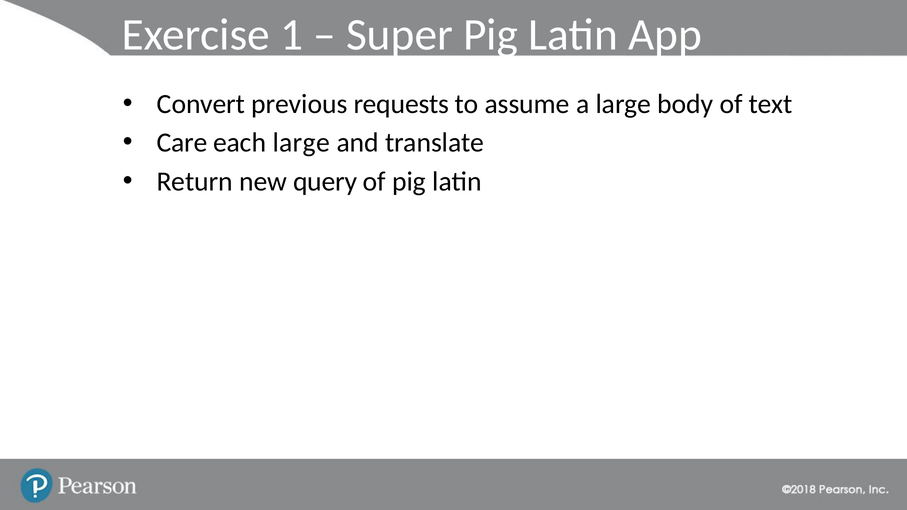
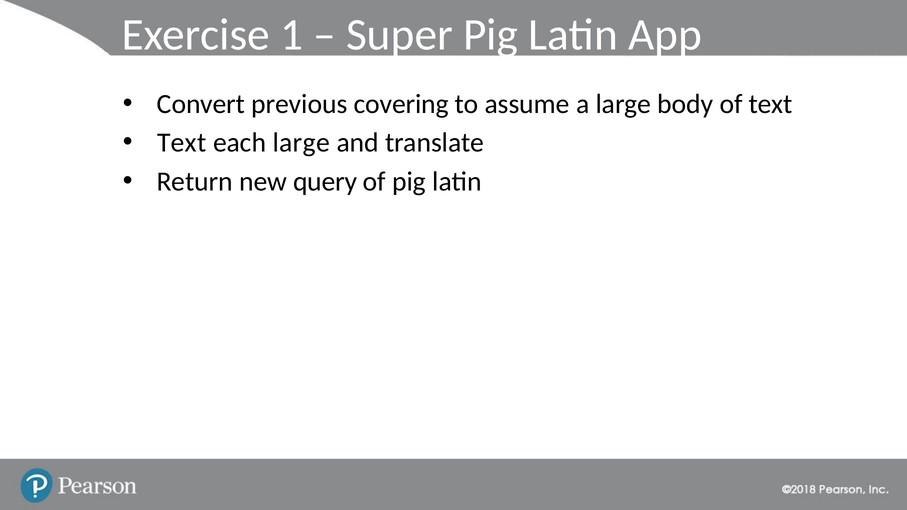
requests: requests -> covering
Care at (182, 143): Care -> Text
